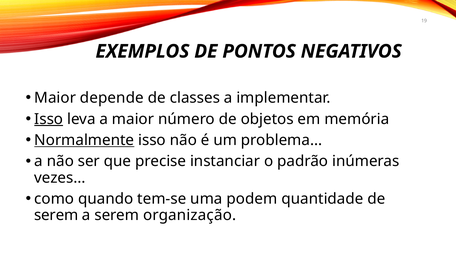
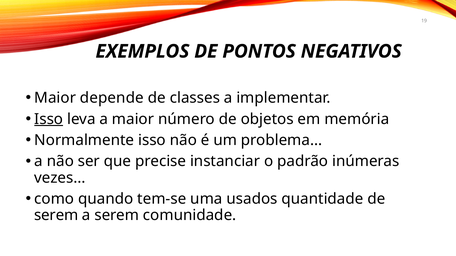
Normalmente underline: present -> none
podem: podem -> usados
organização: organização -> comunidade
